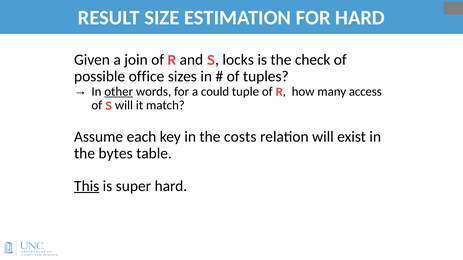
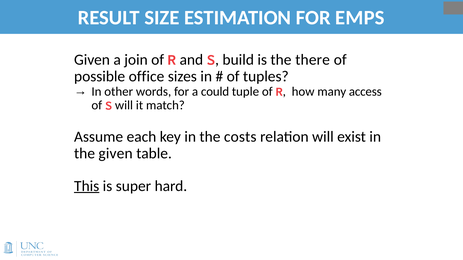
FOR HARD: HARD -> EMPS
locks: locks -> build
check: check -> there
other underline: present -> none
the bytes: bytes -> given
